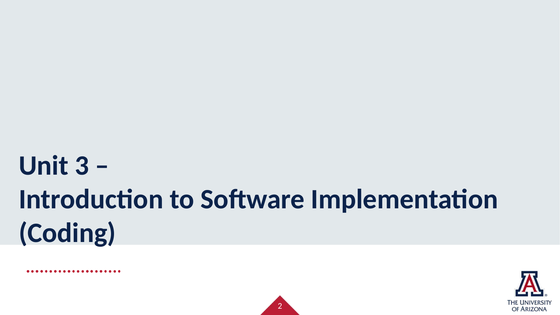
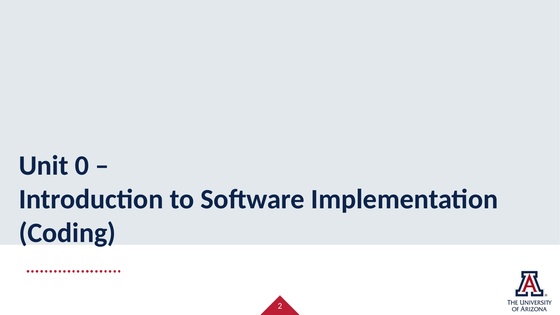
3: 3 -> 0
